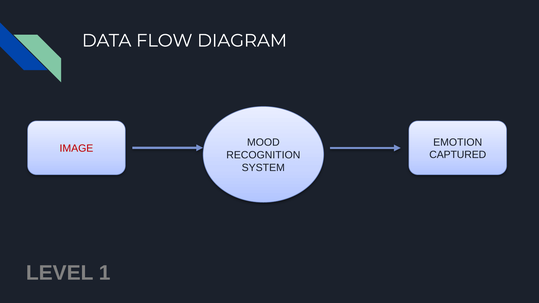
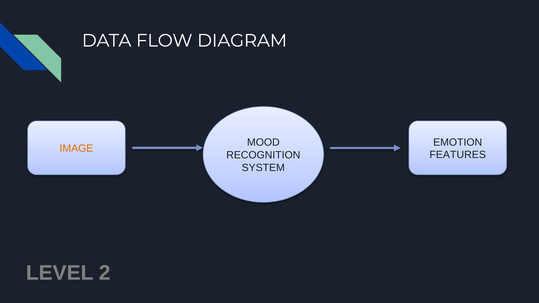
IMAGE colour: red -> orange
CAPTURED: CAPTURED -> FEATURES
1: 1 -> 2
